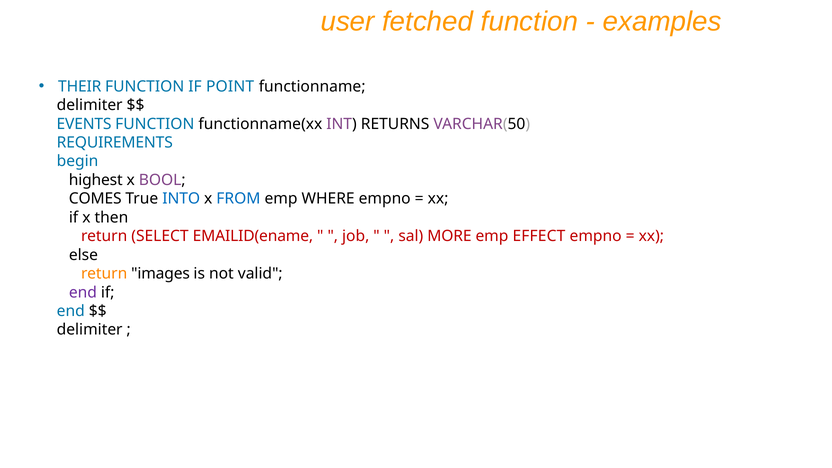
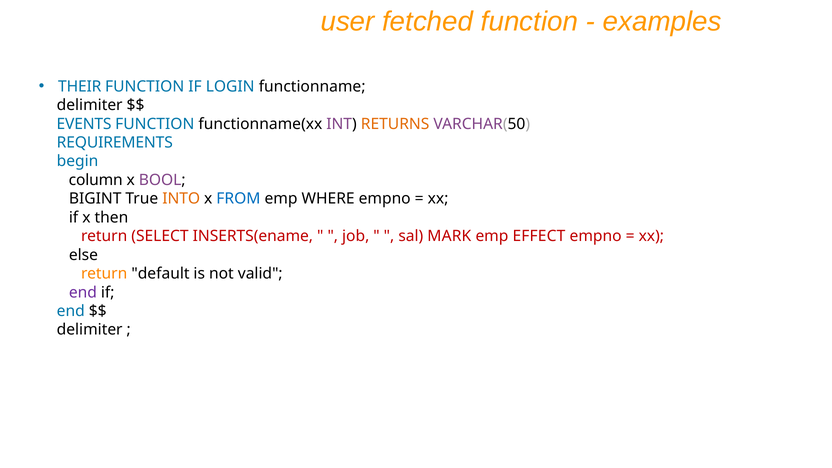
POINT: POINT -> LOGIN
RETURNS colour: black -> orange
highest: highest -> column
COMES: COMES -> BIGINT
INTO colour: blue -> orange
EMAILID(ename: EMAILID(ename -> INSERTS(ename
MORE: MORE -> MARK
images: images -> default
